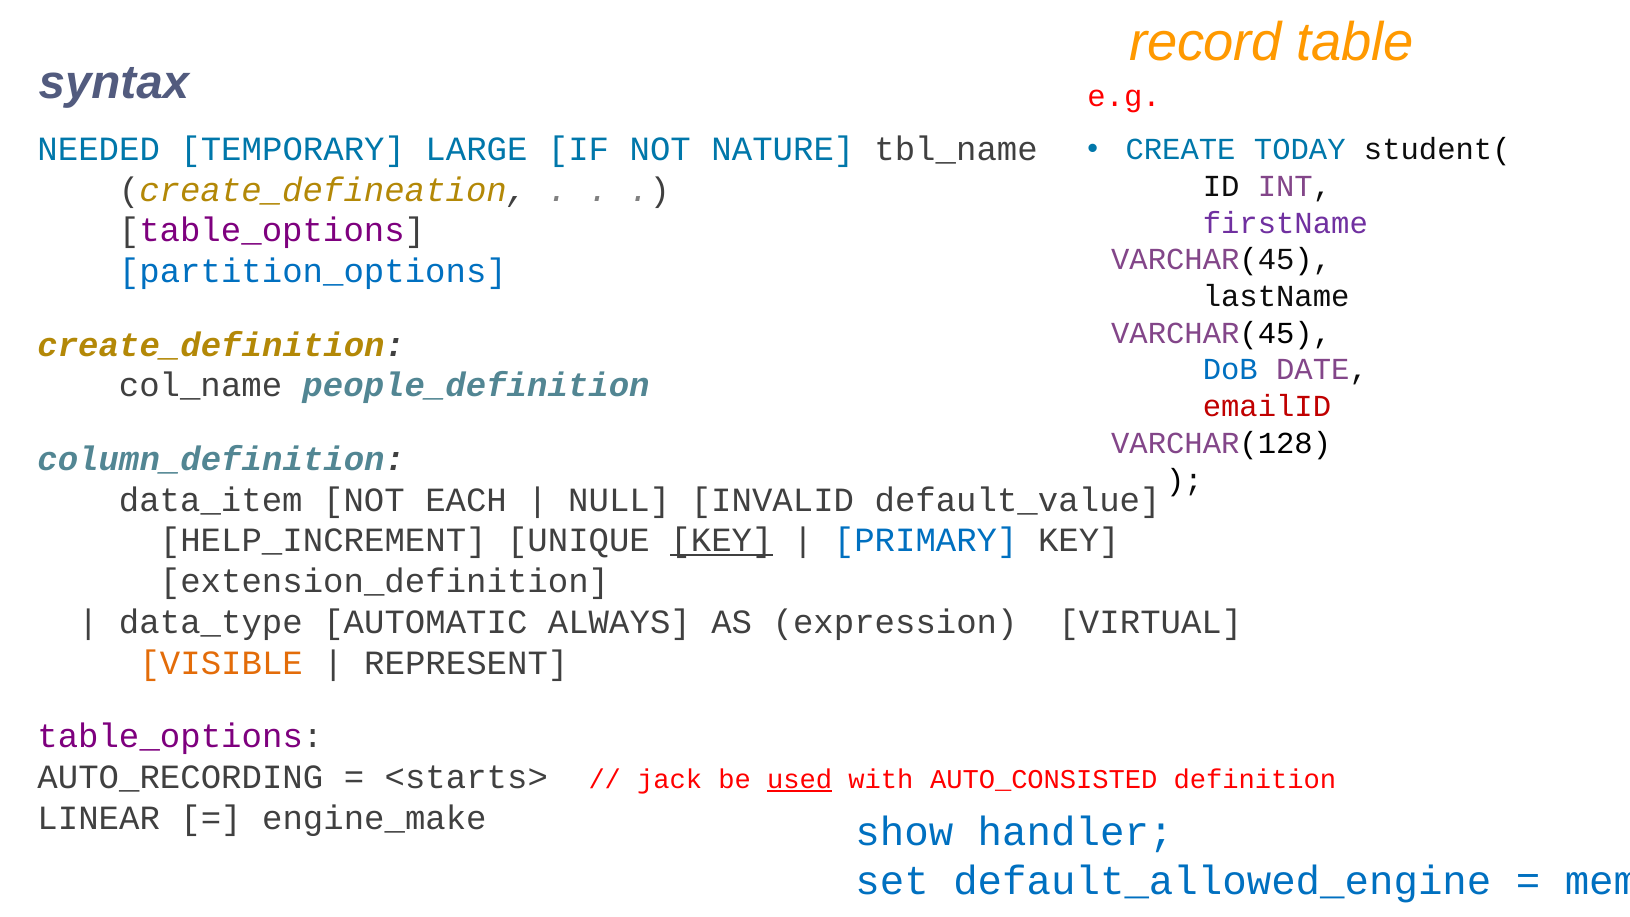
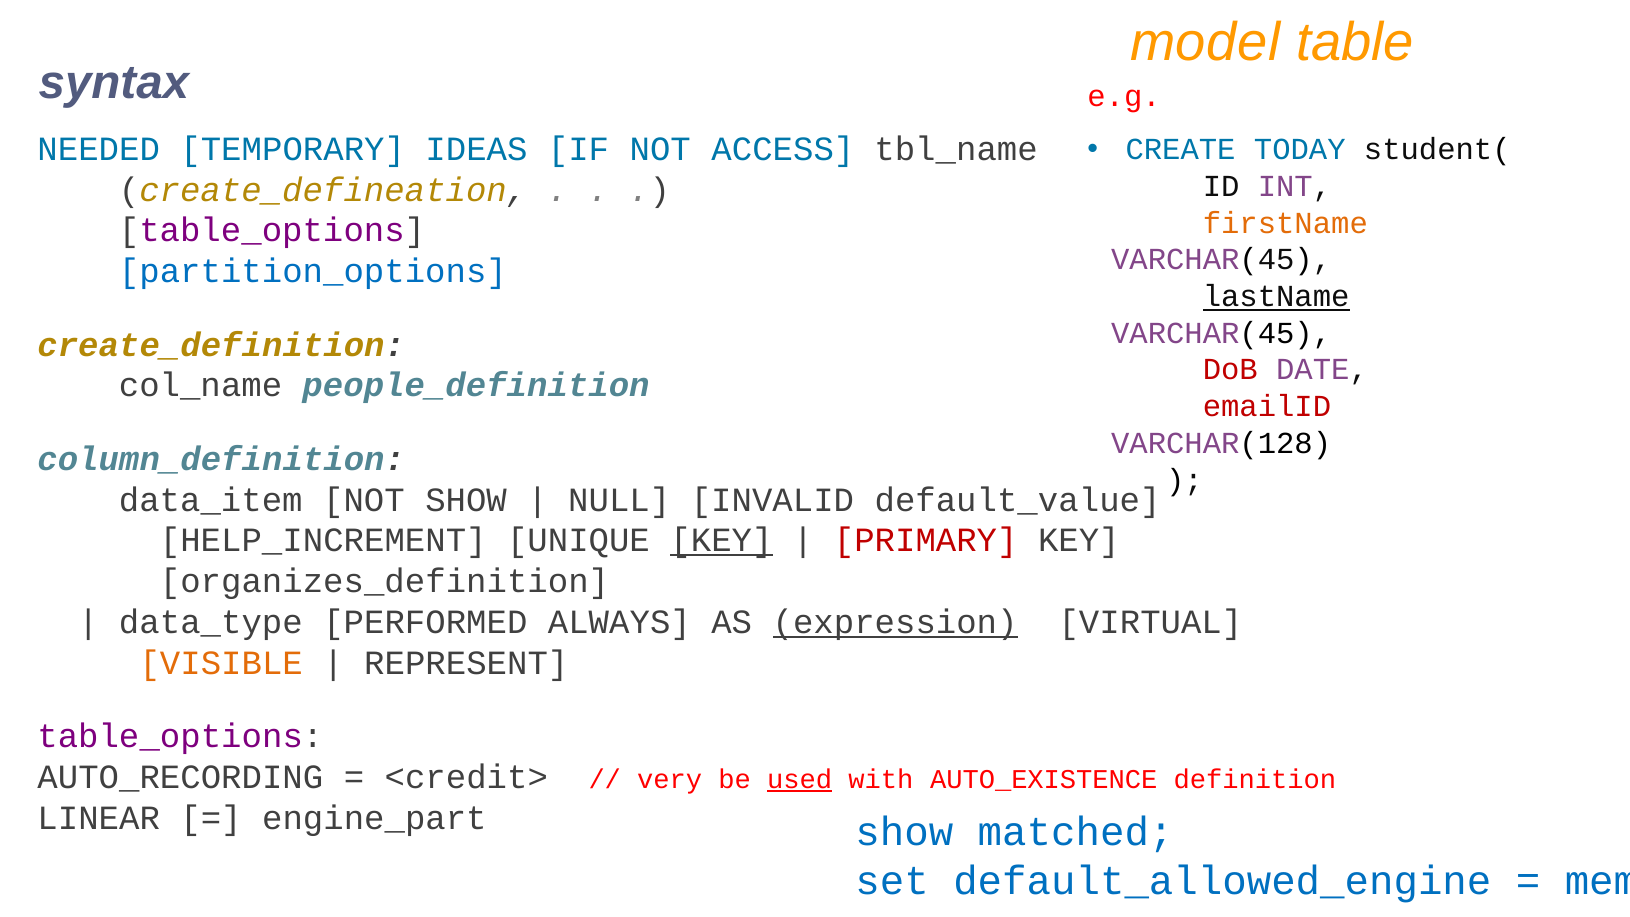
record: record -> model
LARGE: LARGE -> IDEAS
NATURE: NATURE -> ACCESS
firstName colour: purple -> orange
lastName underline: none -> present
DoB colour: blue -> red
NOT EACH: EACH -> SHOW
PRIMARY colour: blue -> red
extension_definition: extension_definition -> organizes_definition
AUTOMATIC: AUTOMATIC -> PERFORMED
expression underline: none -> present
<starts>: <starts> -> <credit>
jack: jack -> very
AUTO_CONSISTED: AUTO_CONSISTED -> AUTO_EXISTENCE
engine_make: engine_make -> engine_part
handler: handler -> matched
